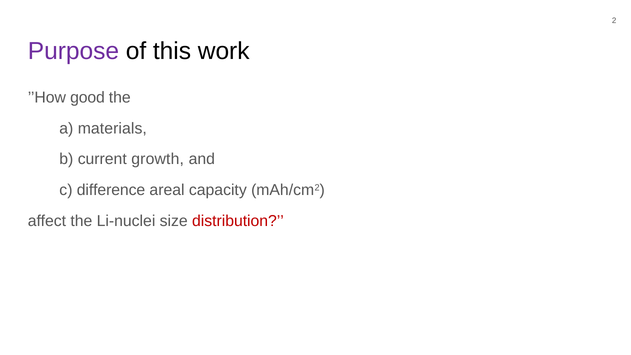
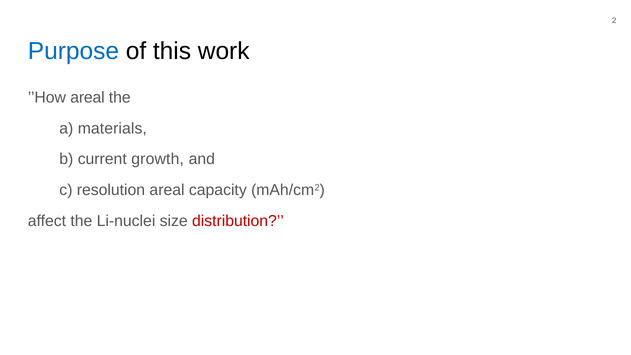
Purpose colour: purple -> blue
’’How good: good -> areal
difference: difference -> resolution
